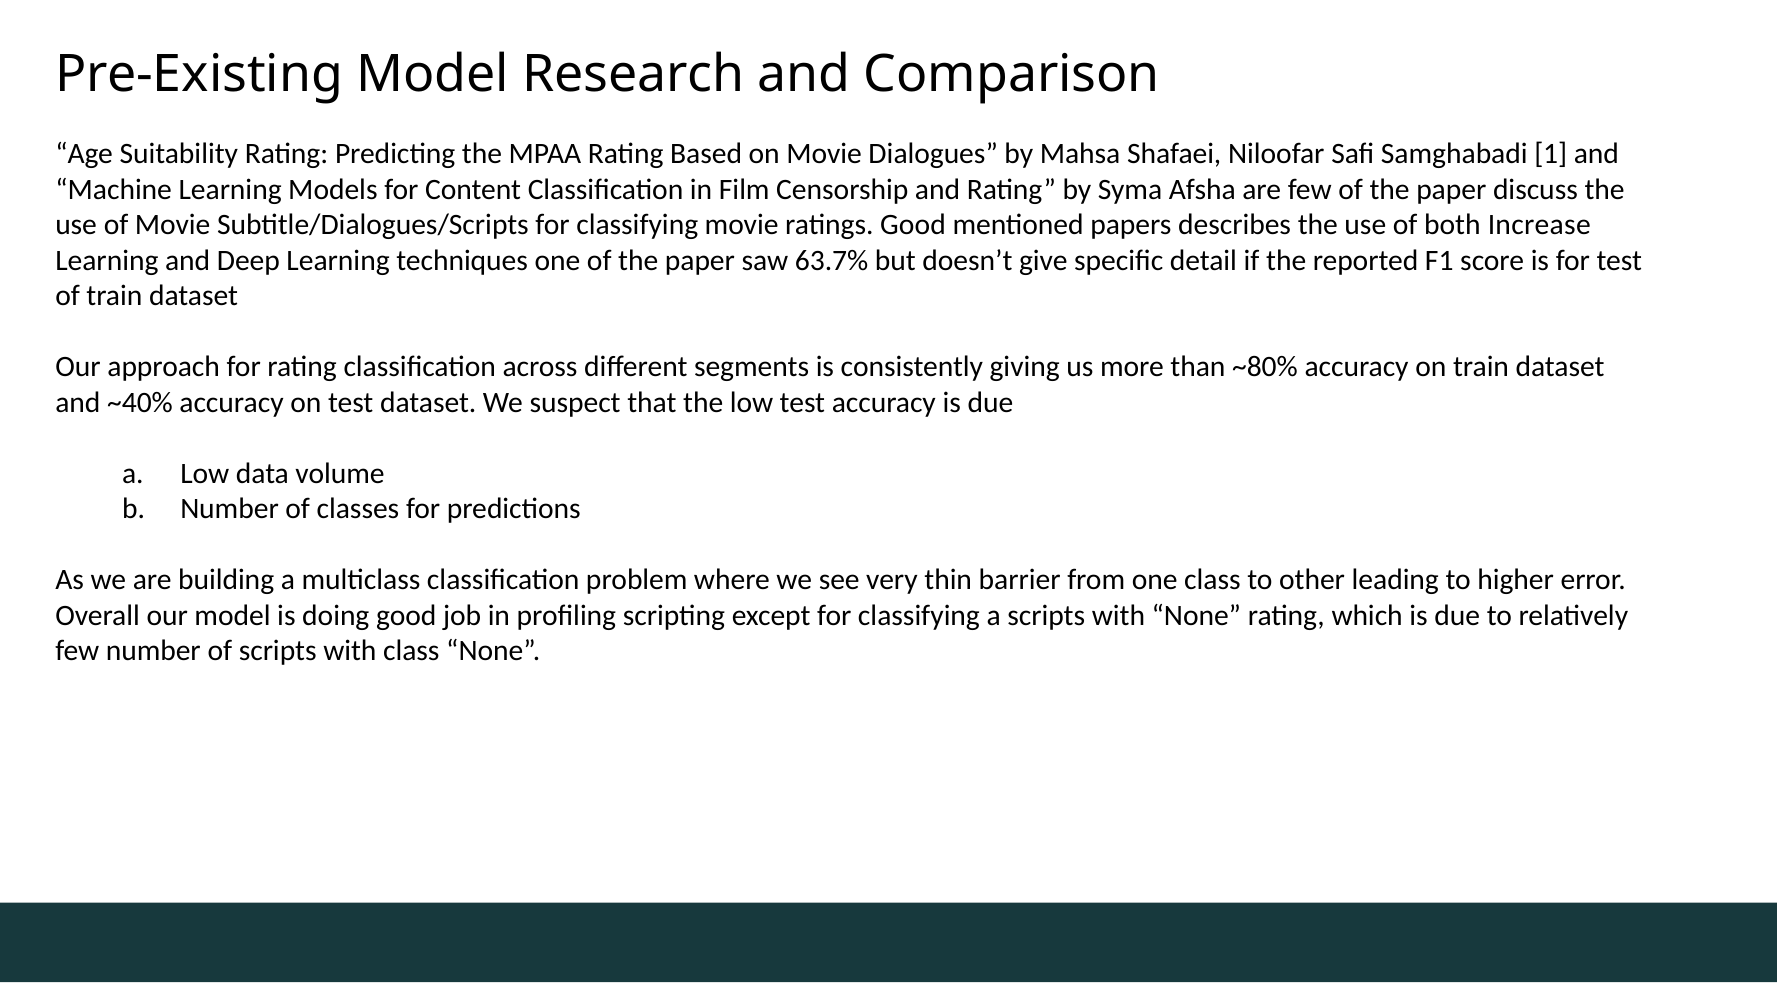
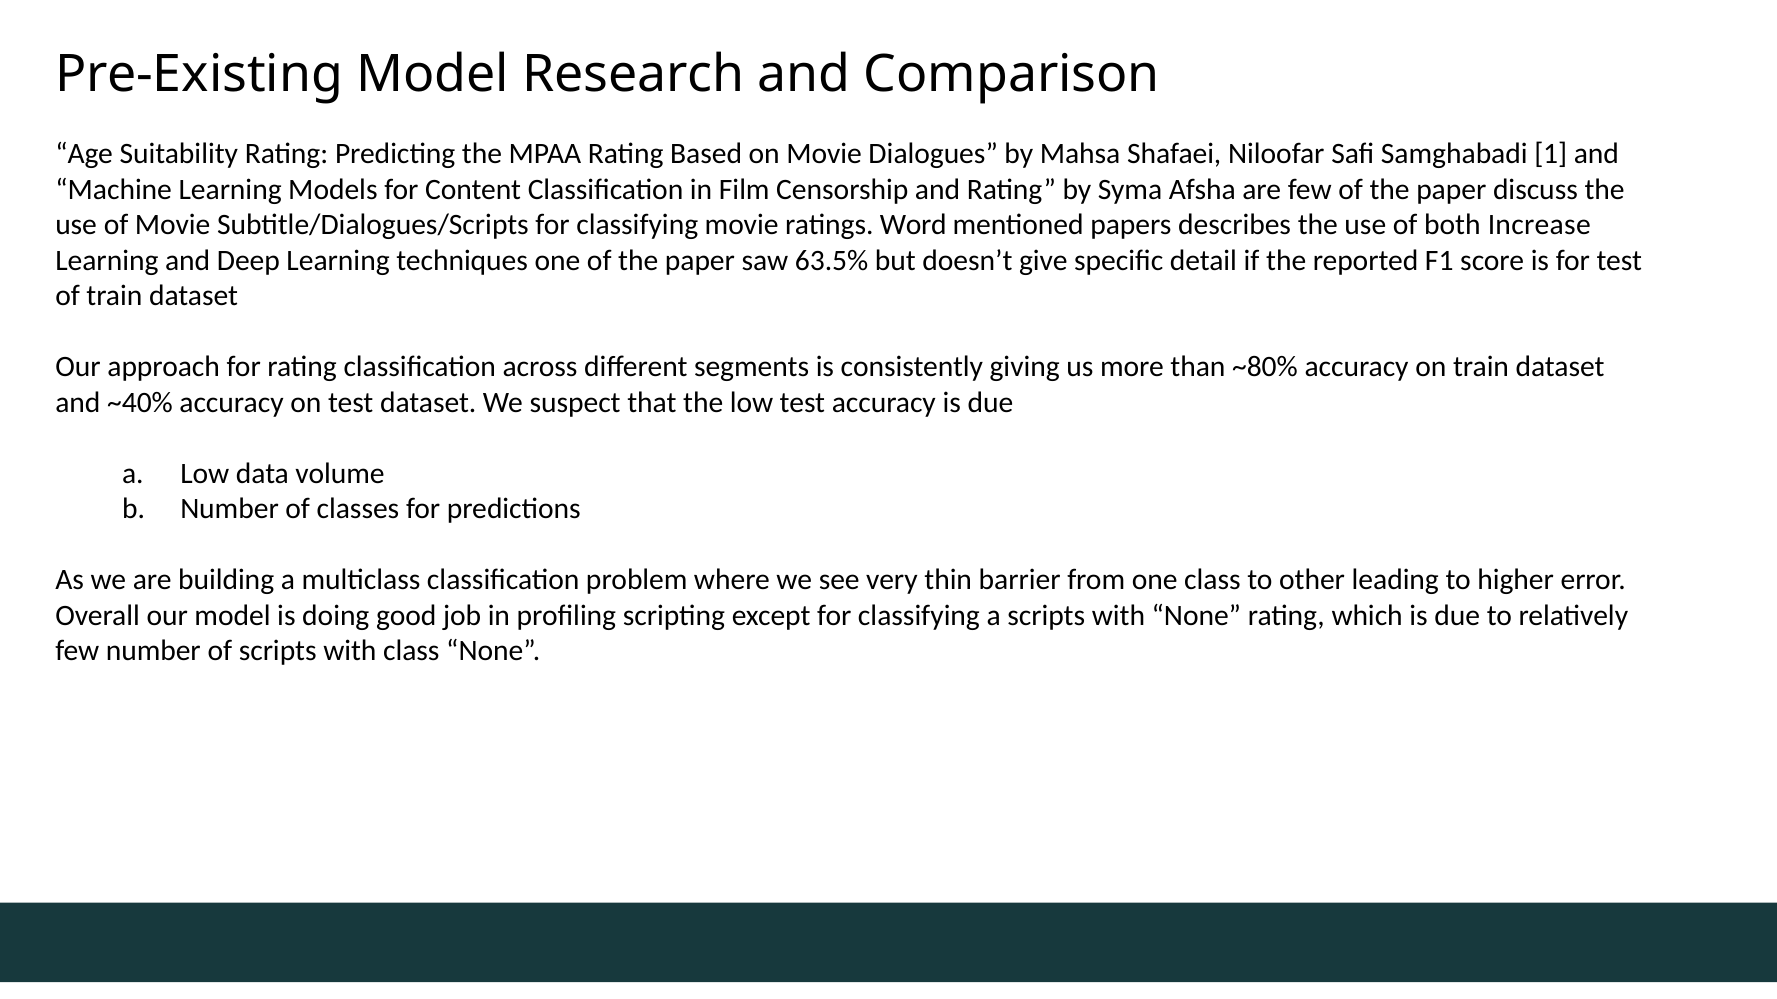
ratings Good: Good -> Word
63.7%: 63.7% -> 63.5%
